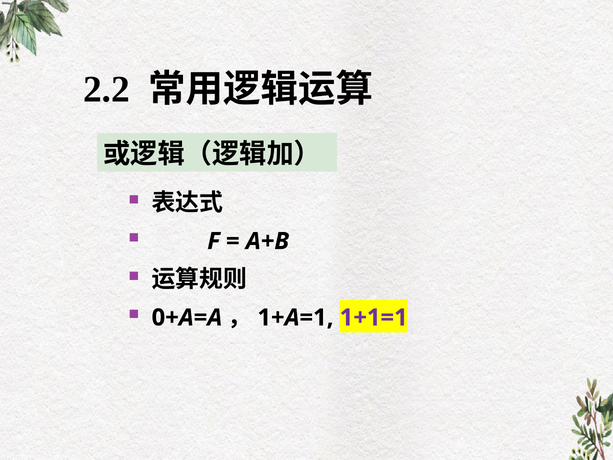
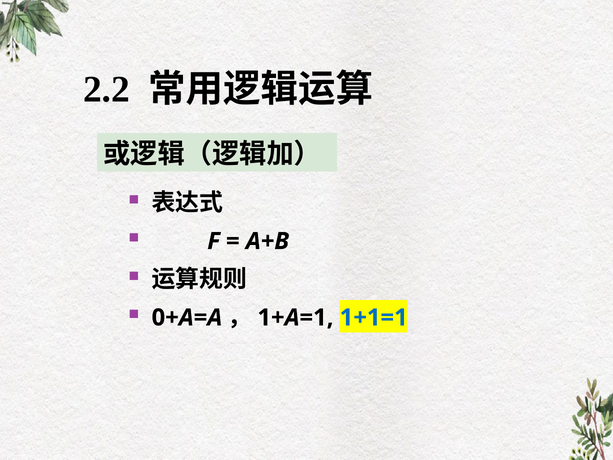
1+1=1 colour: purple -> blue
